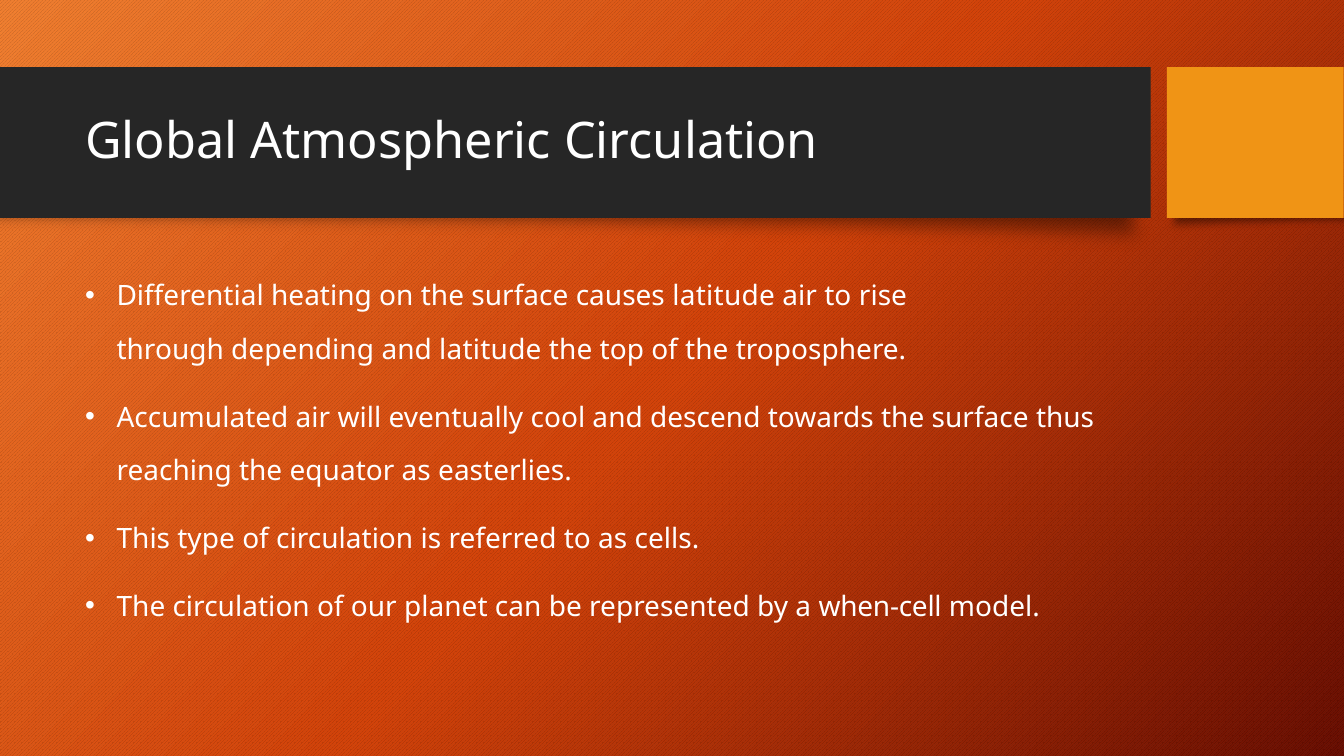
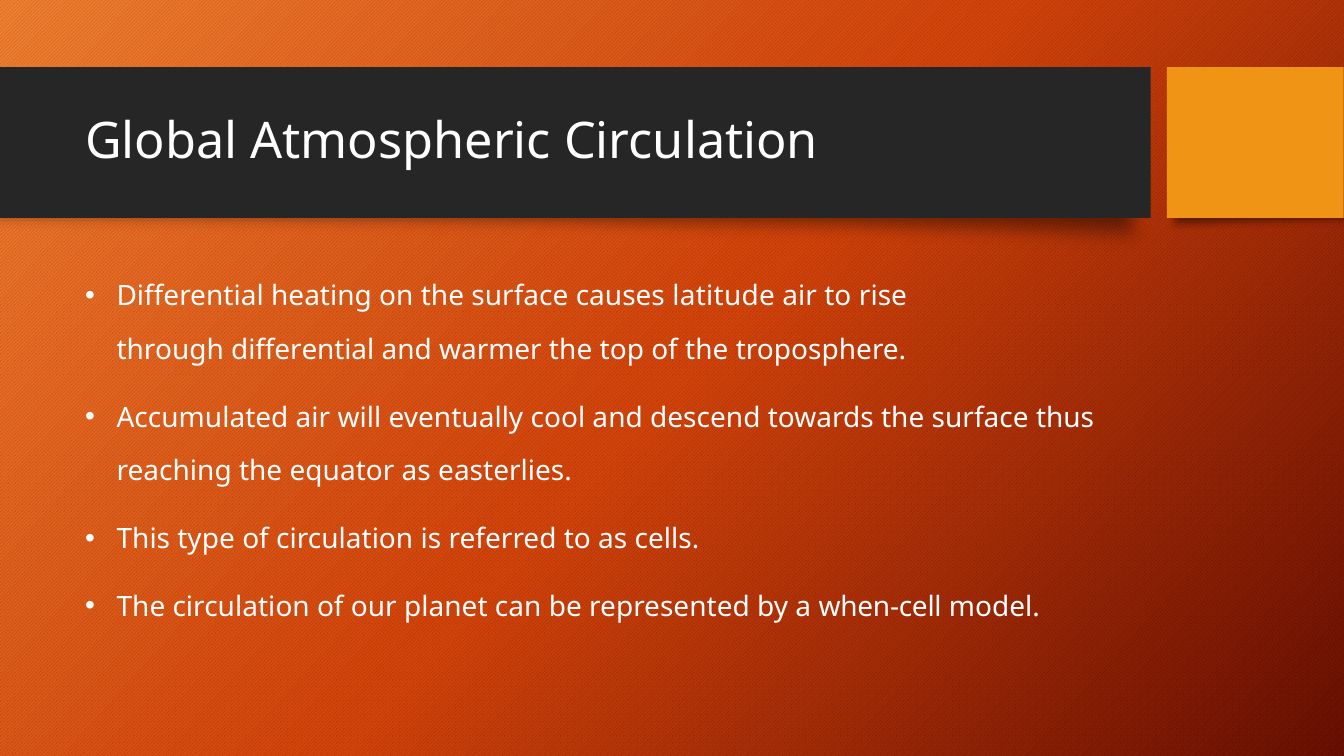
through depending: depending -> differential
and latitude: latitude -> warmer
